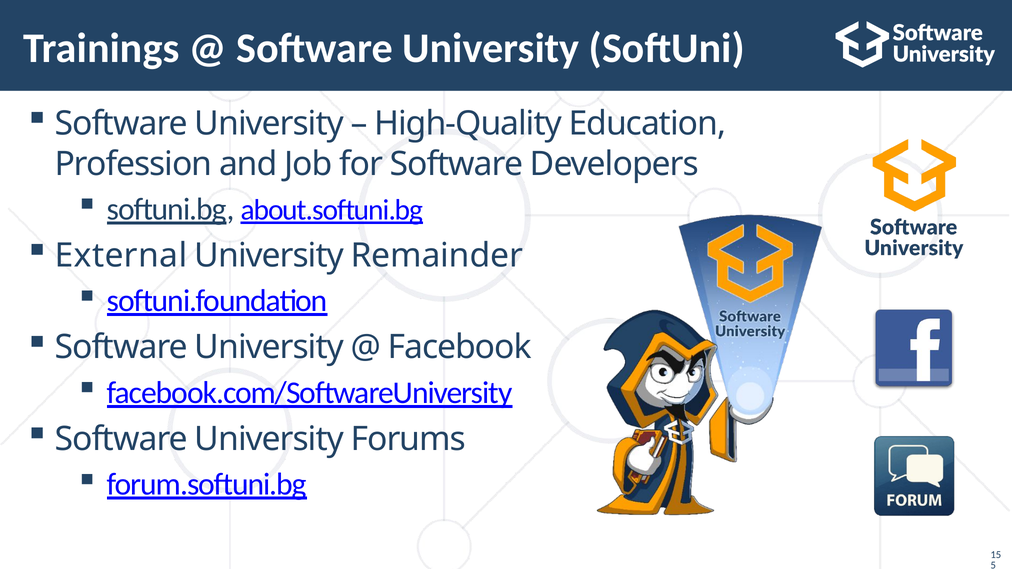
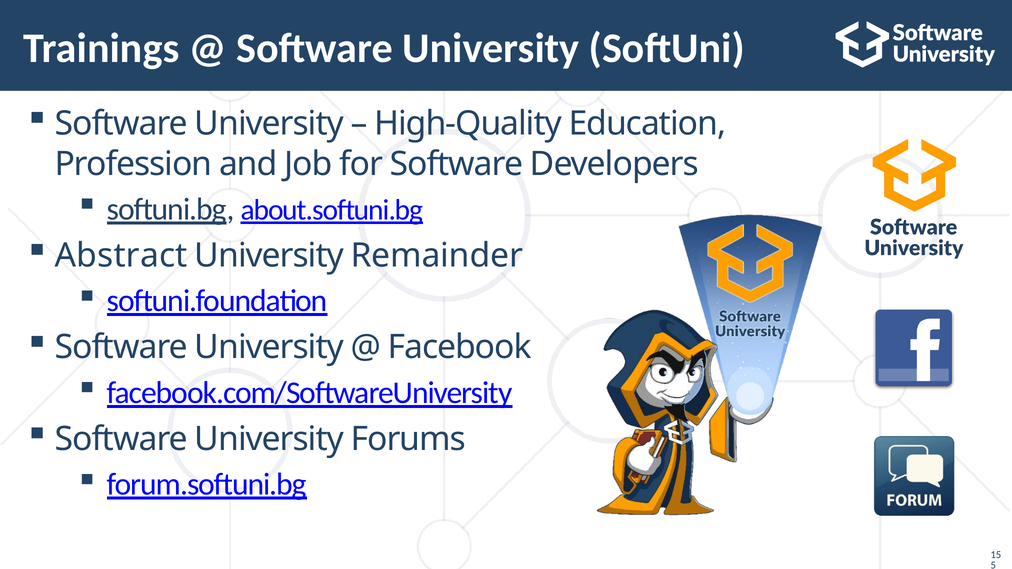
External: External -> Abstract
